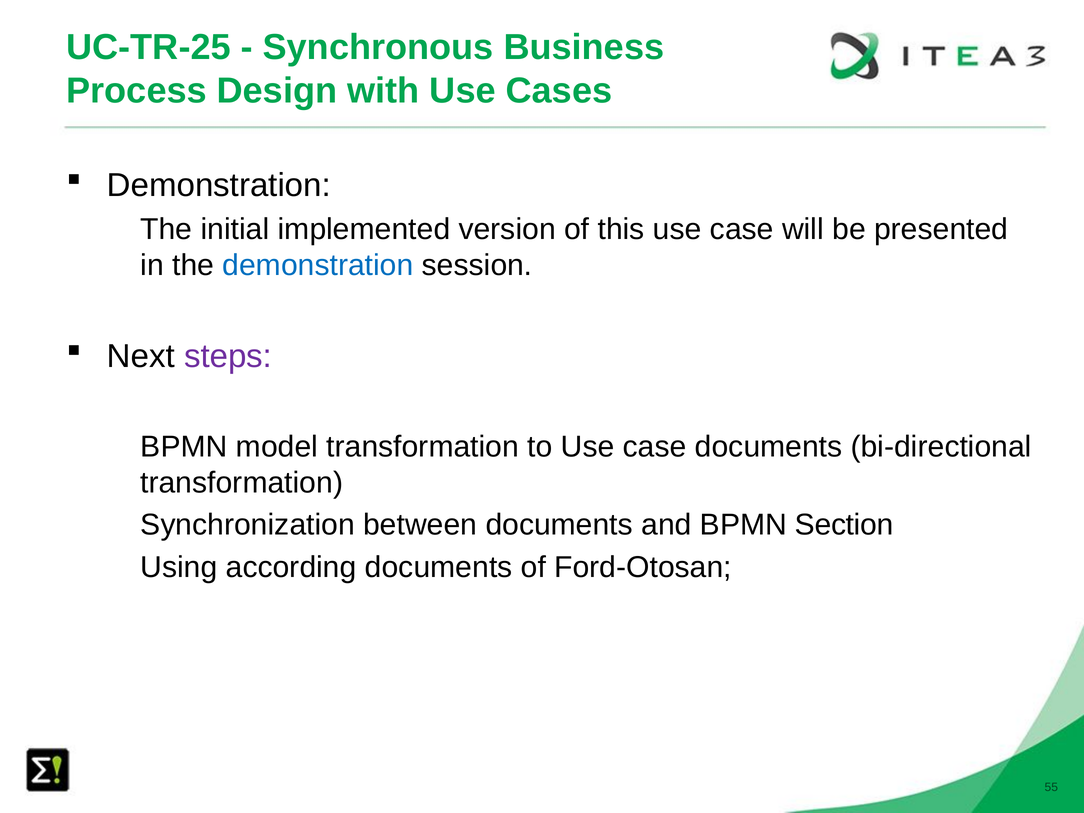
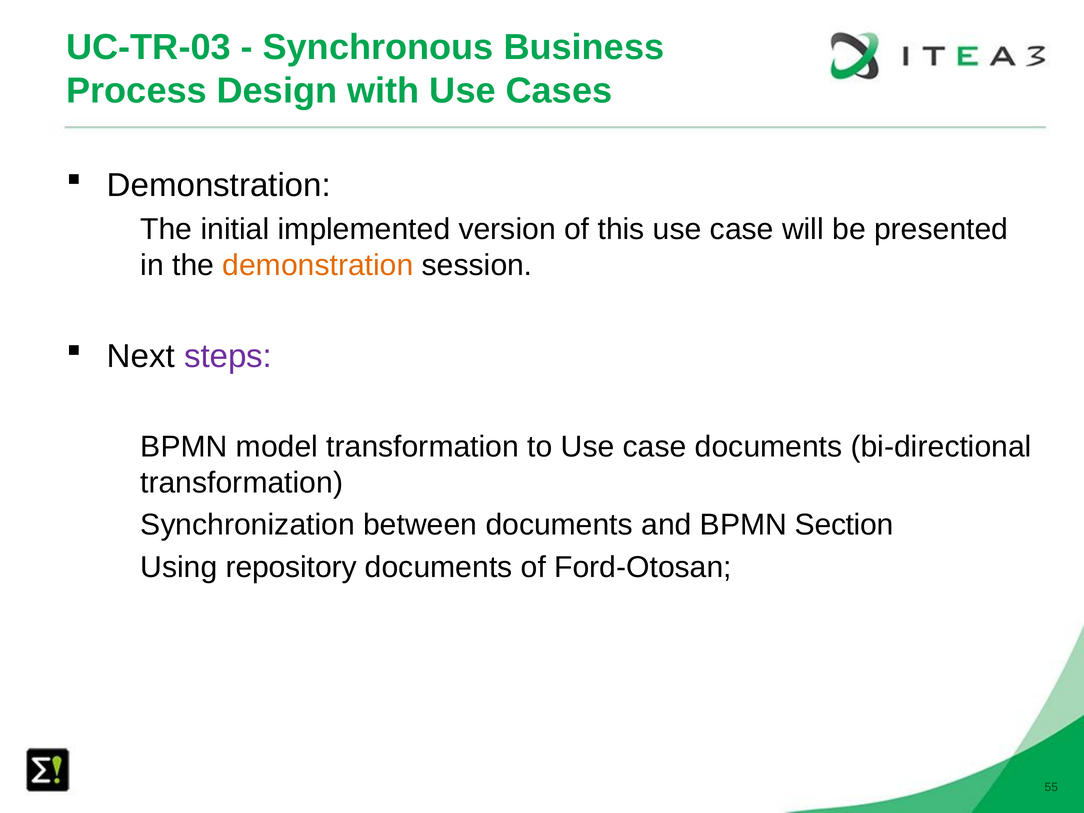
UC-TR-25: UC-TR-25 -> UC-TR-03
demonstration at (318, 265) colour: blue -> orange
according: according -> repository
